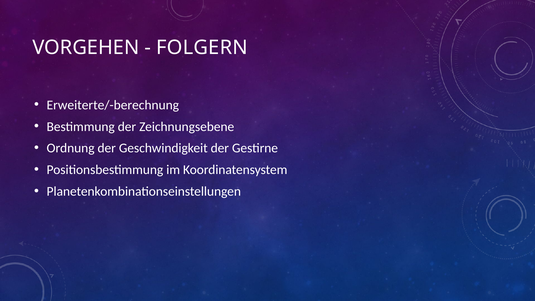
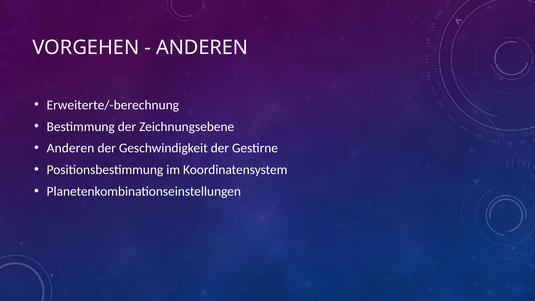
FOLGERN at (202, 48): FOLGERN -> ANDEREN
Ordnung at (71, 148): Ordnung -> Anderen
